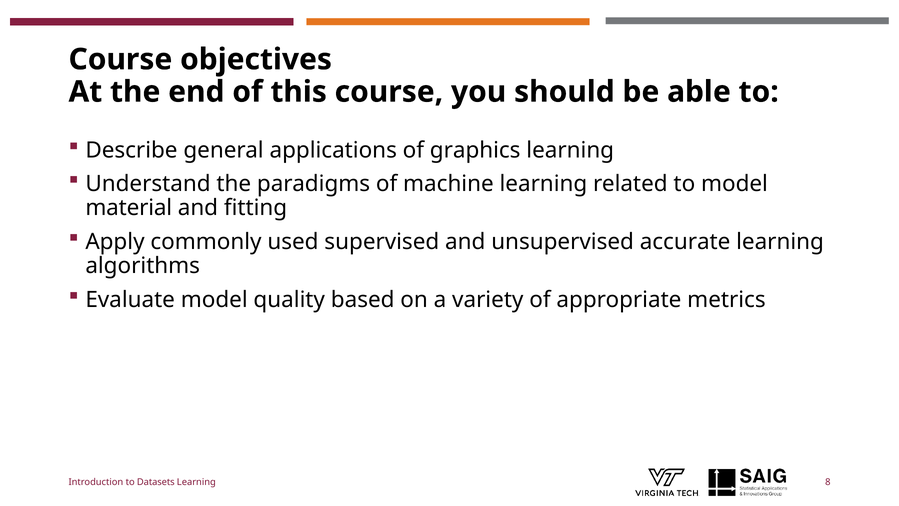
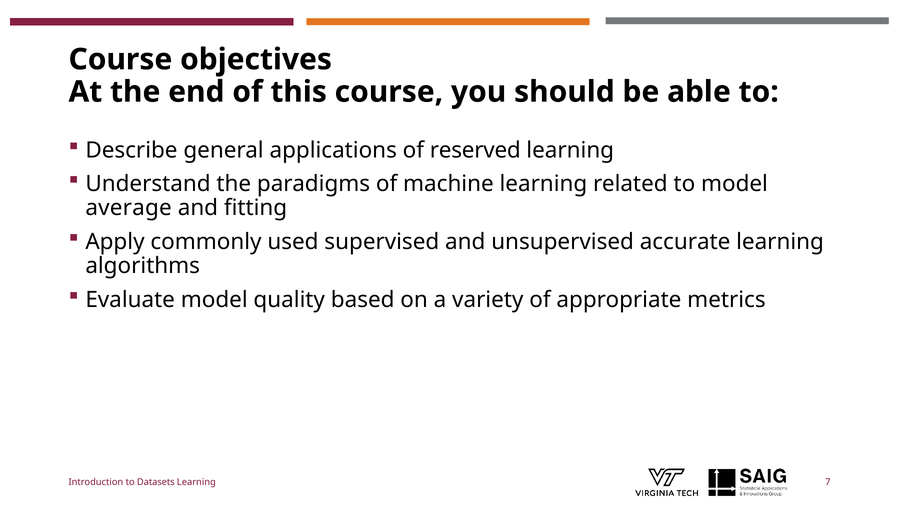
graphics: graphics -> reserved
material: material -> average
8: 8 -> 7
